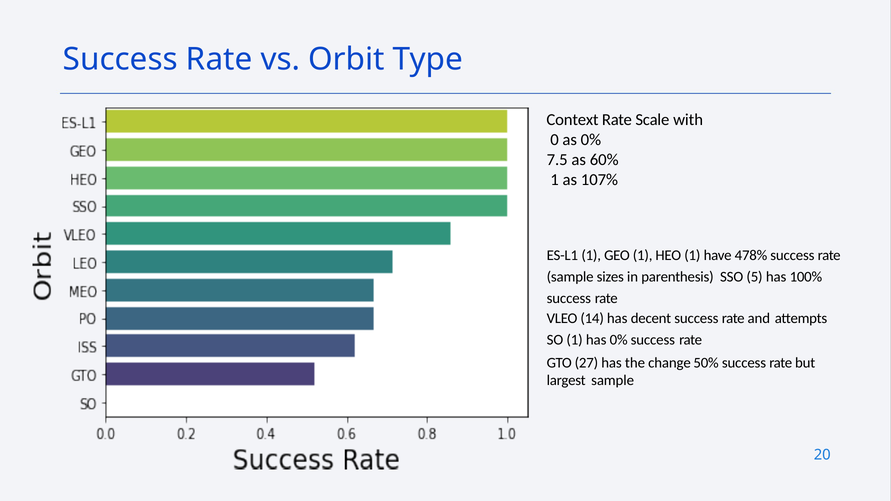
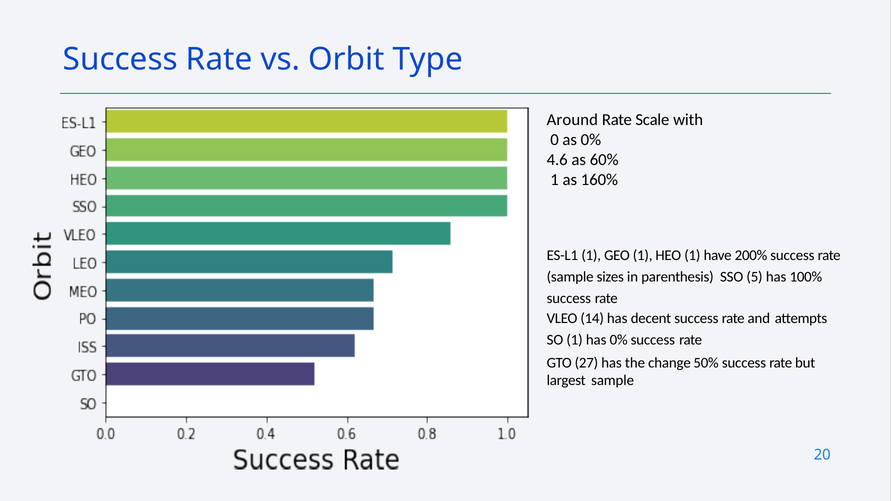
Context: Context -> Around
7.5: 7.5 -> 4.6
107%: 107% -> 160%
478%: 478% -> 200%
